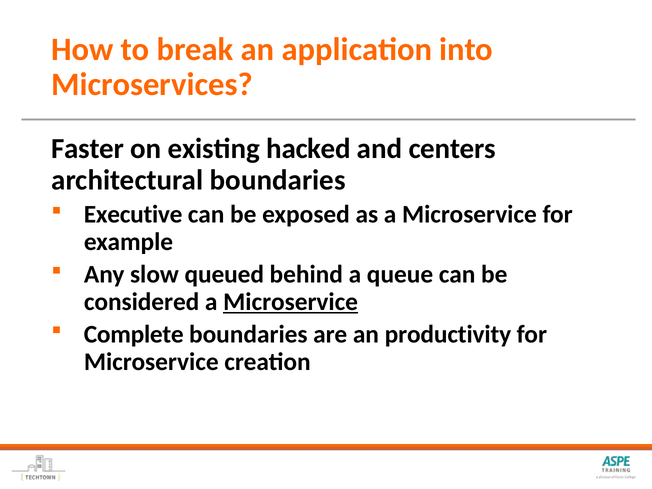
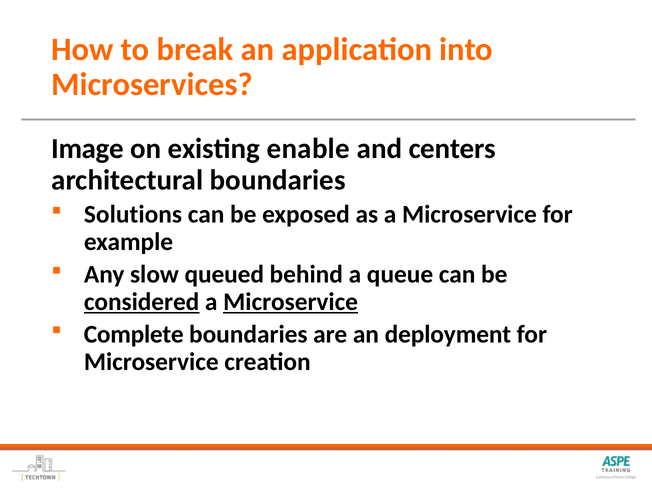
Faster: Faster -> Image
hacked: hacked -> enable
Executive: Executive -> Solutions
considered underline: none -> present
productivity: productivity -> deployment
